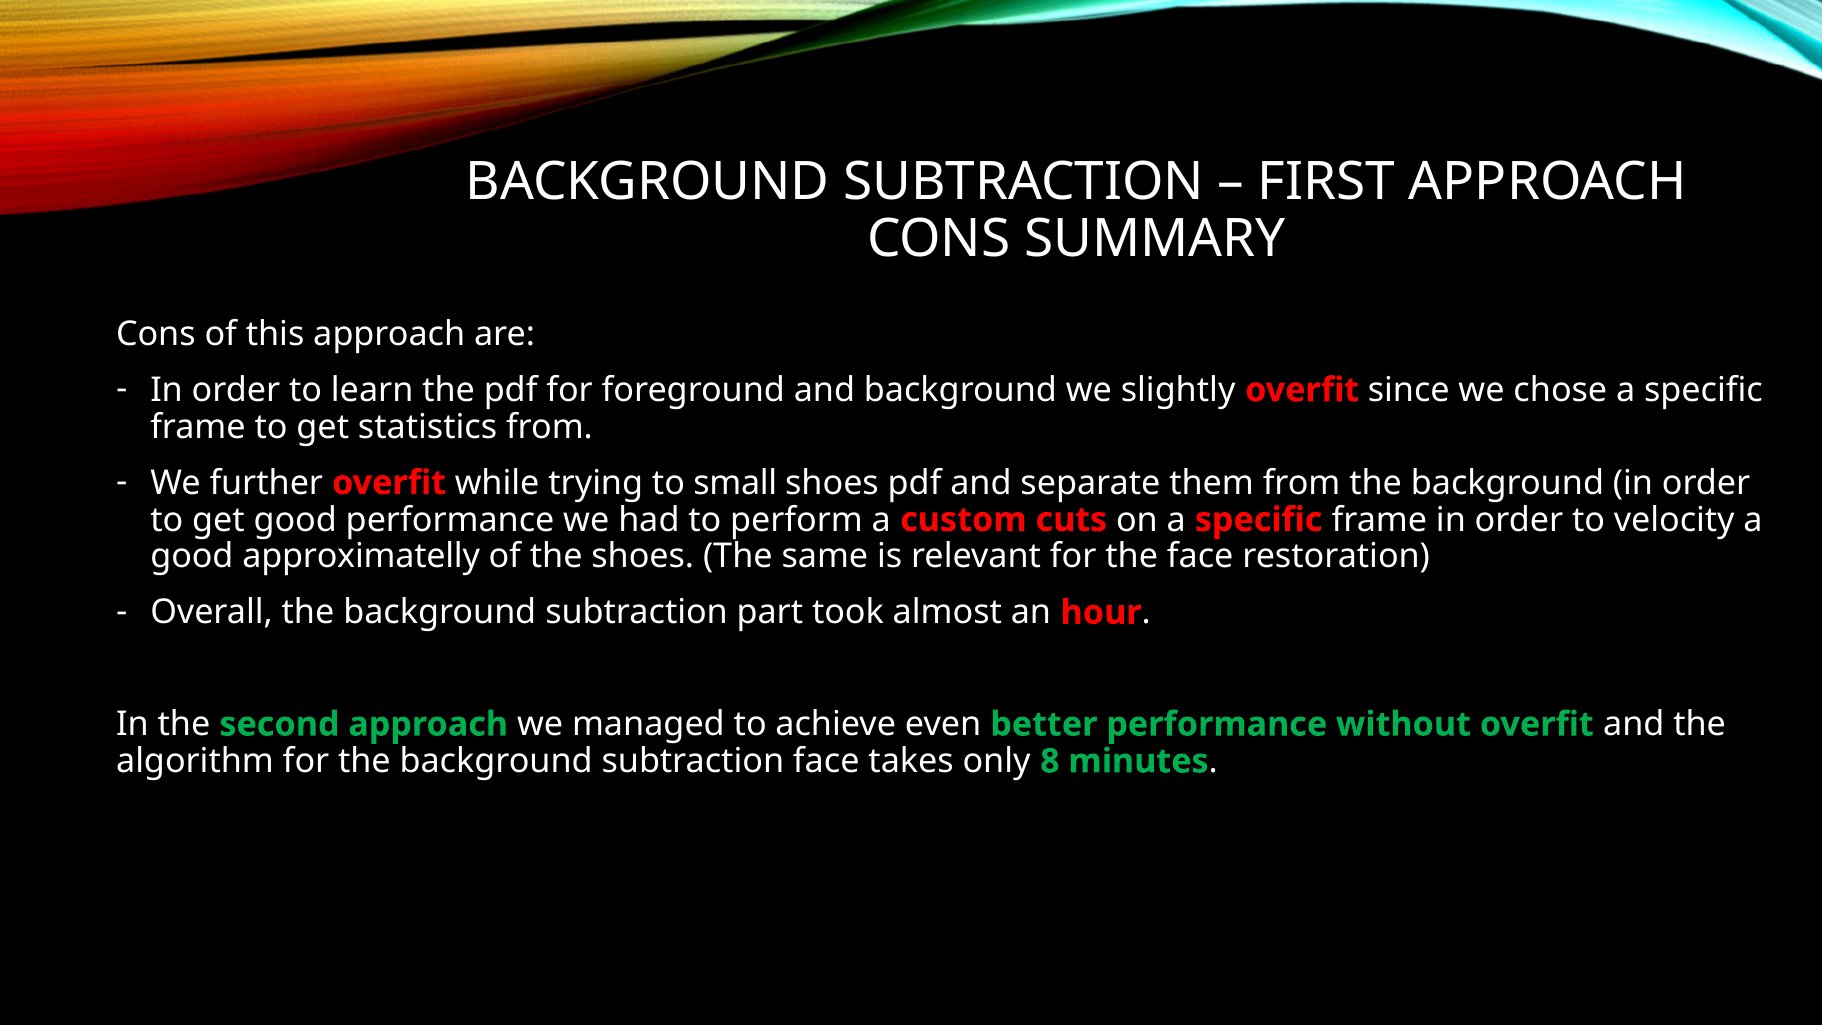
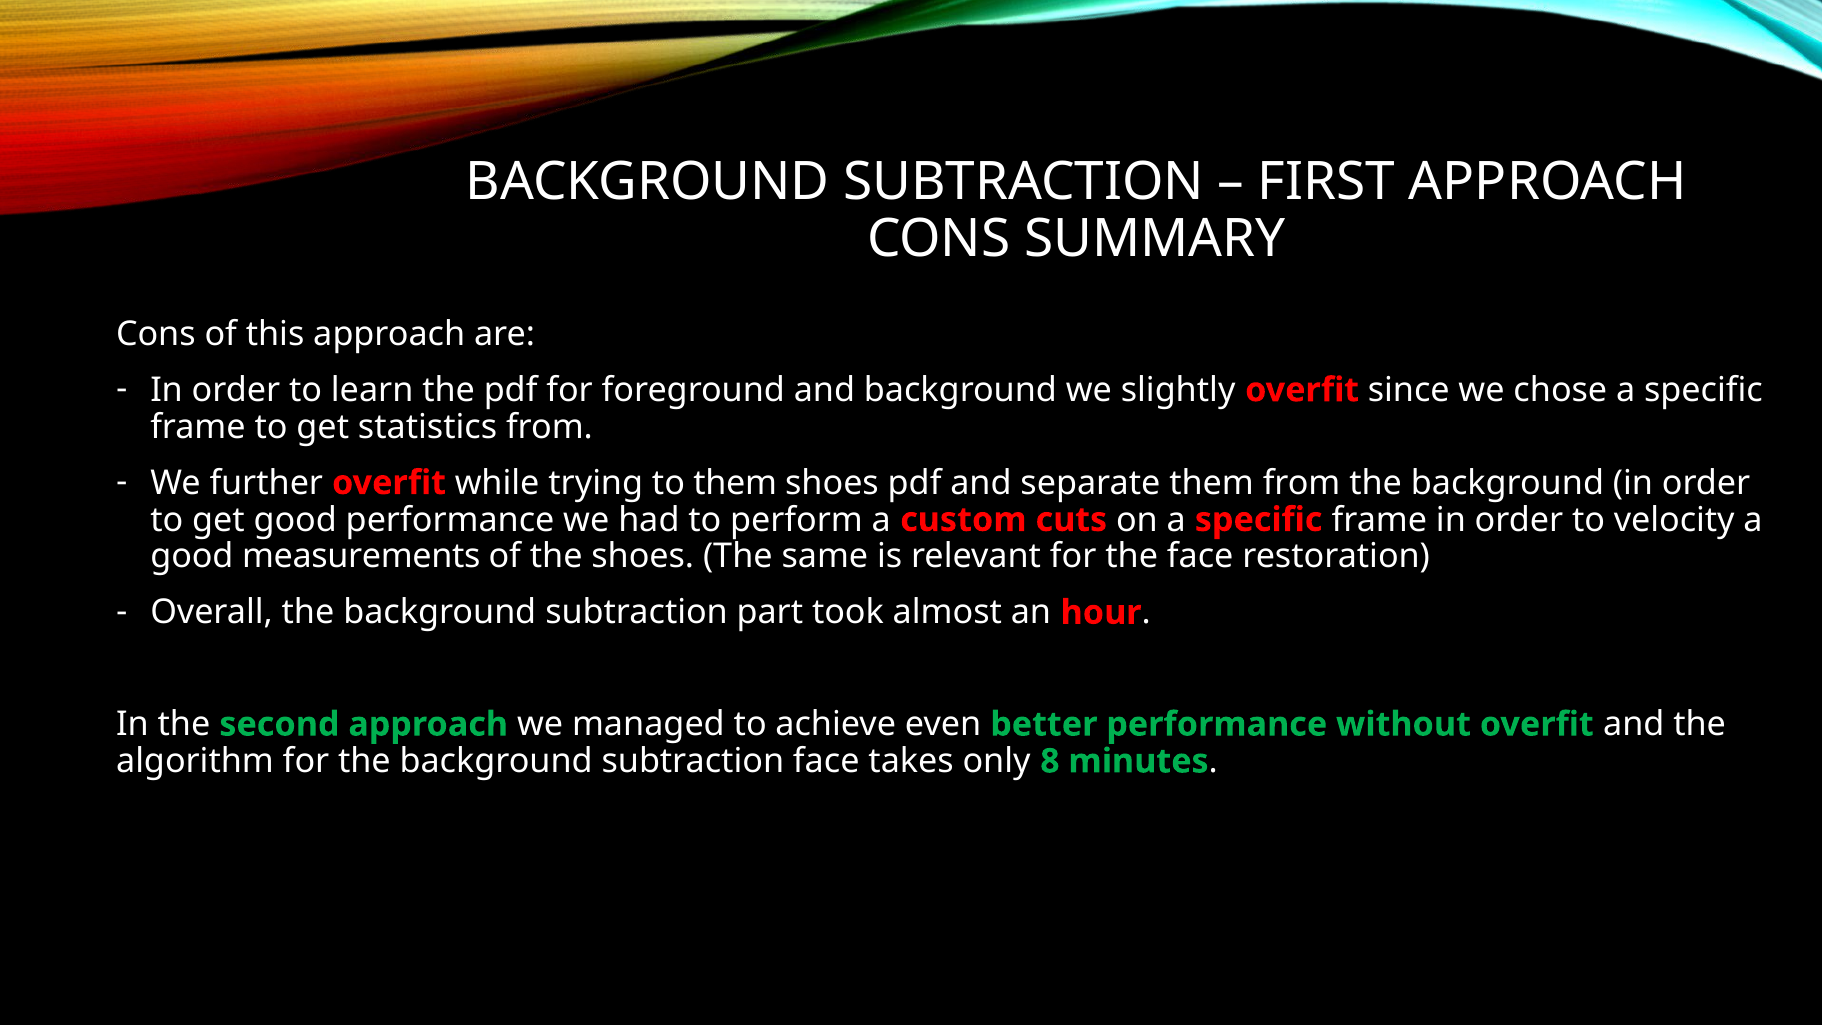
to small: small -> them
approximatelly: approximatelly -> measurements
